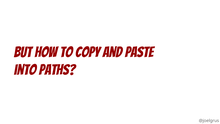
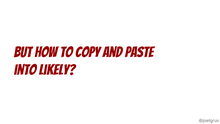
paths: paths -> likely
